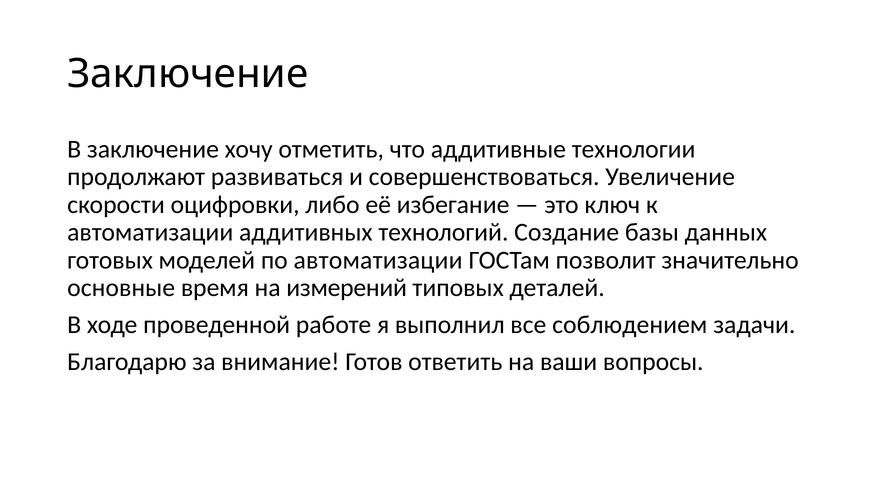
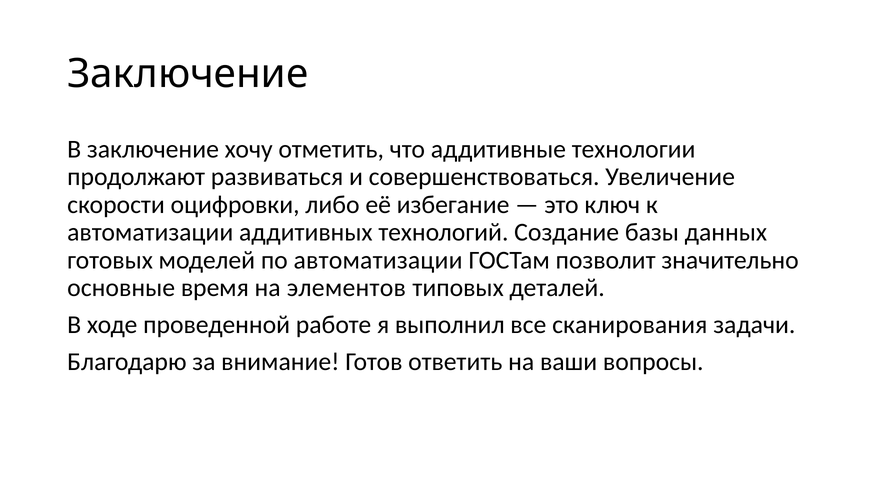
измерений: измерений -> элементов
соблюдением: соблюдением -> сканирования
